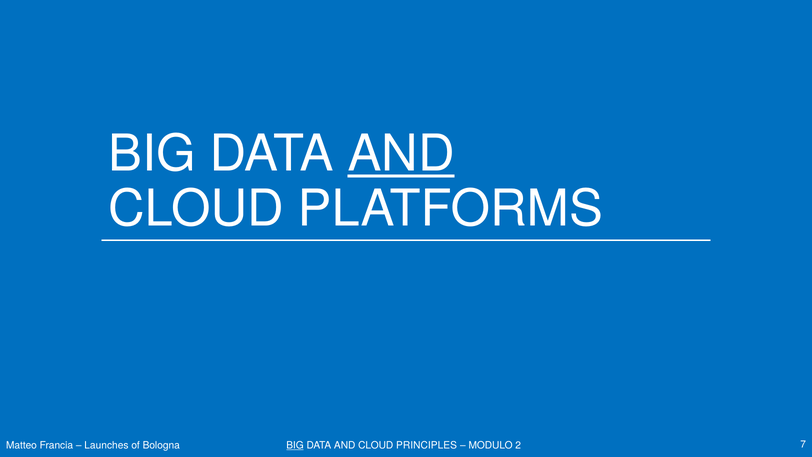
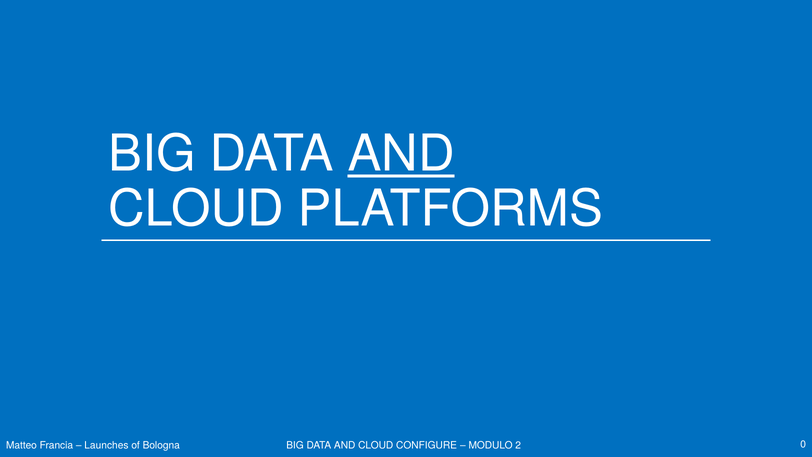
BIG at (295, 445) underline: present -> none
PRINCIPLES: PRINCIPLES -> CONFIGURE
7: 7 -> 0
